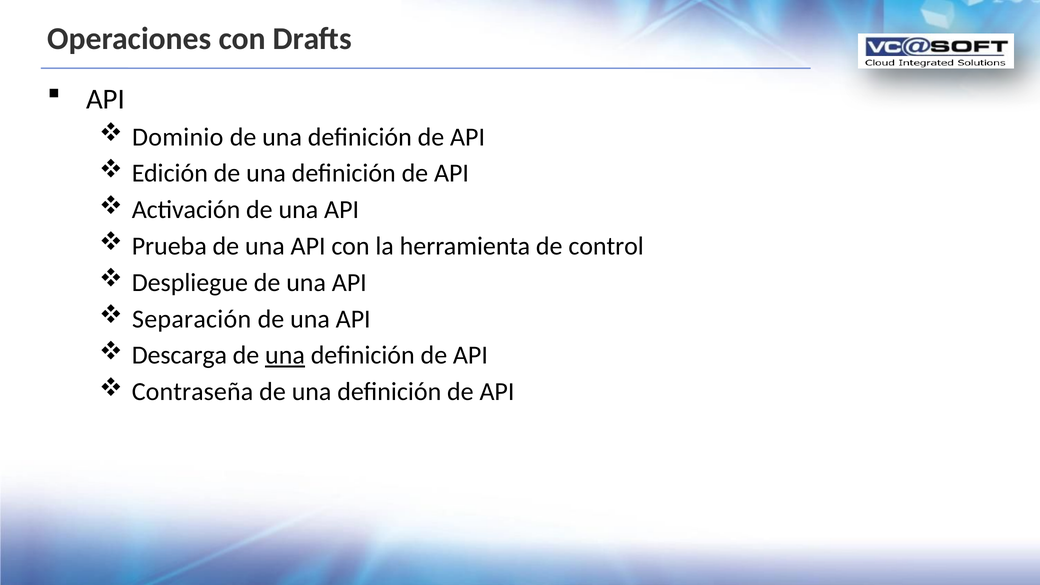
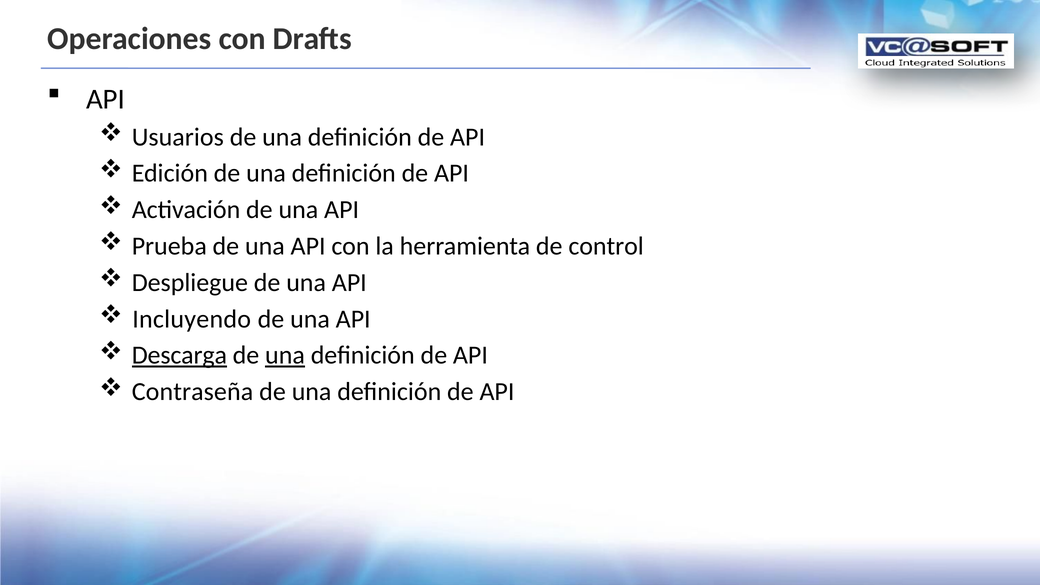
Dominio: Dominio -> Usuarios
Separación: Separación -> Incluyendo
Descarga underline: none -> present
